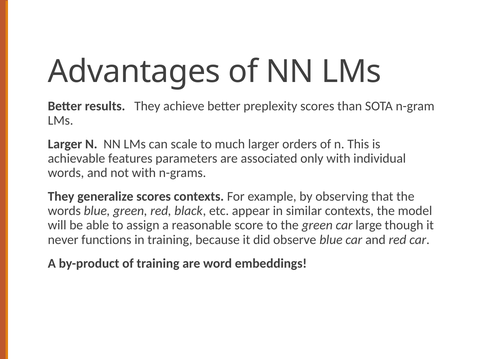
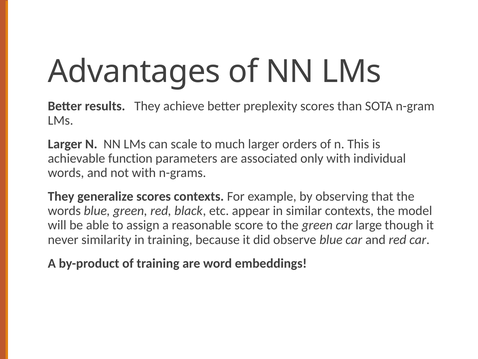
features: features -> function
functions: functions -> similarity
